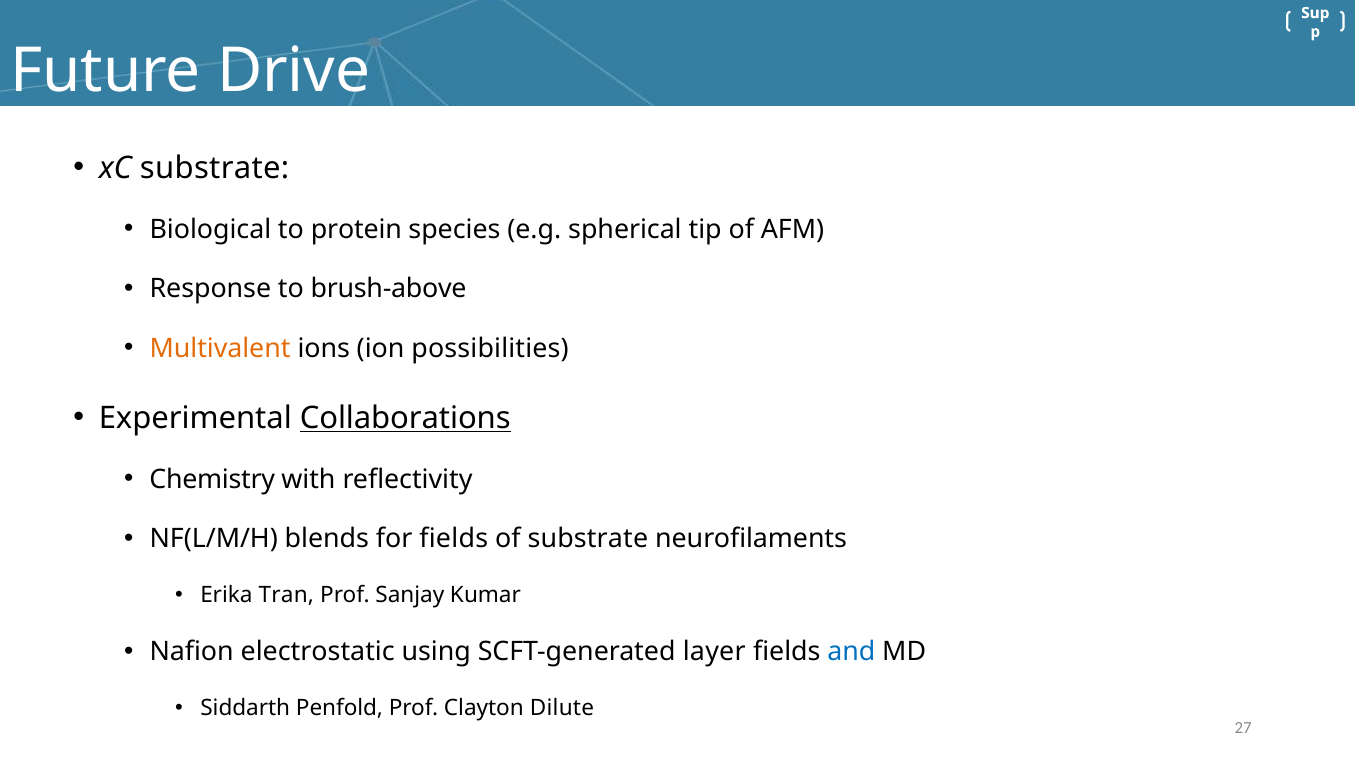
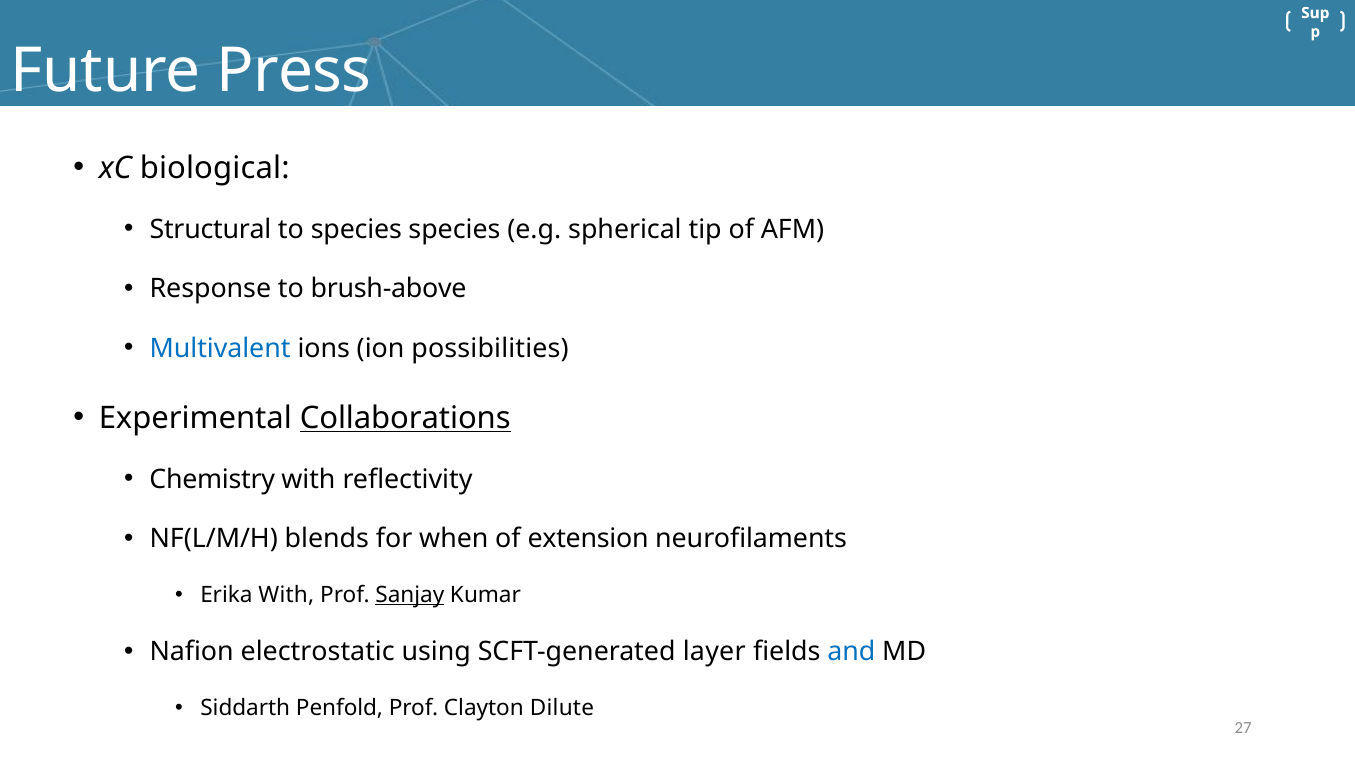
Drive: Drive -> Press
xC substrate: substrate -> biological
Biological: Biological -> Structural
to protein: protein -> species
Multivalent colour: orange -> blue
for fields: fields -> when
of substrate: substrate -> extension
Erika Tran: Tran -> With
Sanjay underline: none -> present
